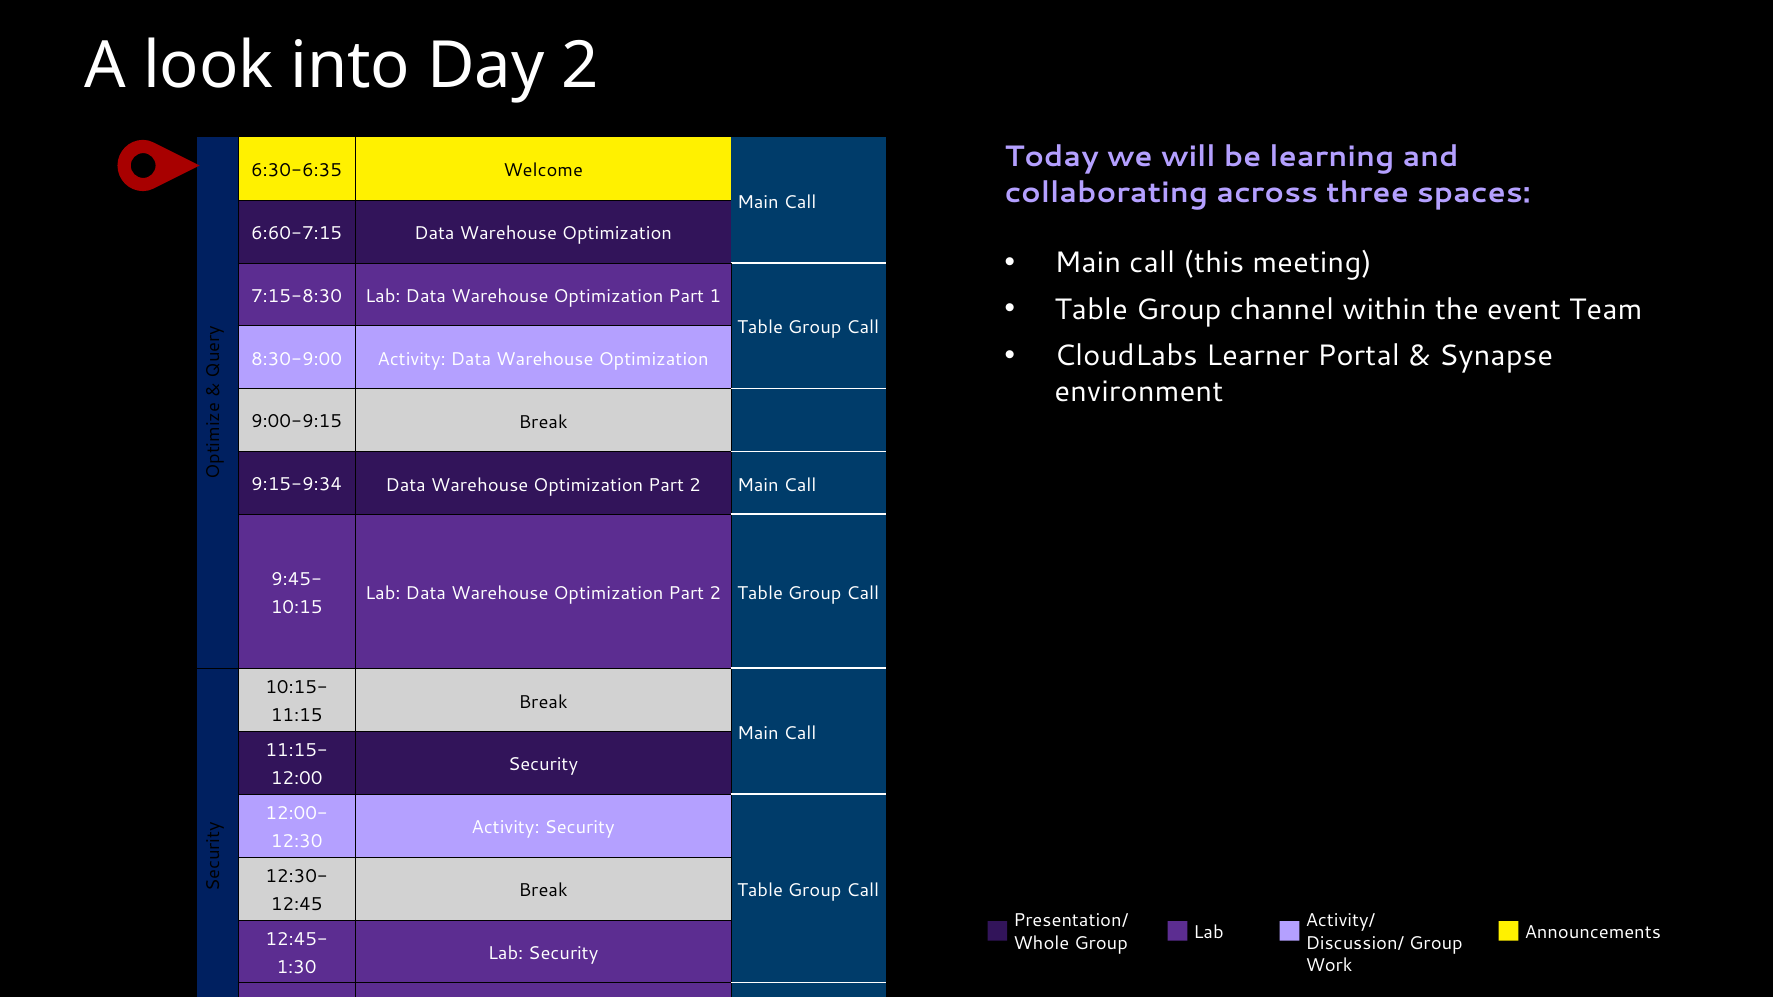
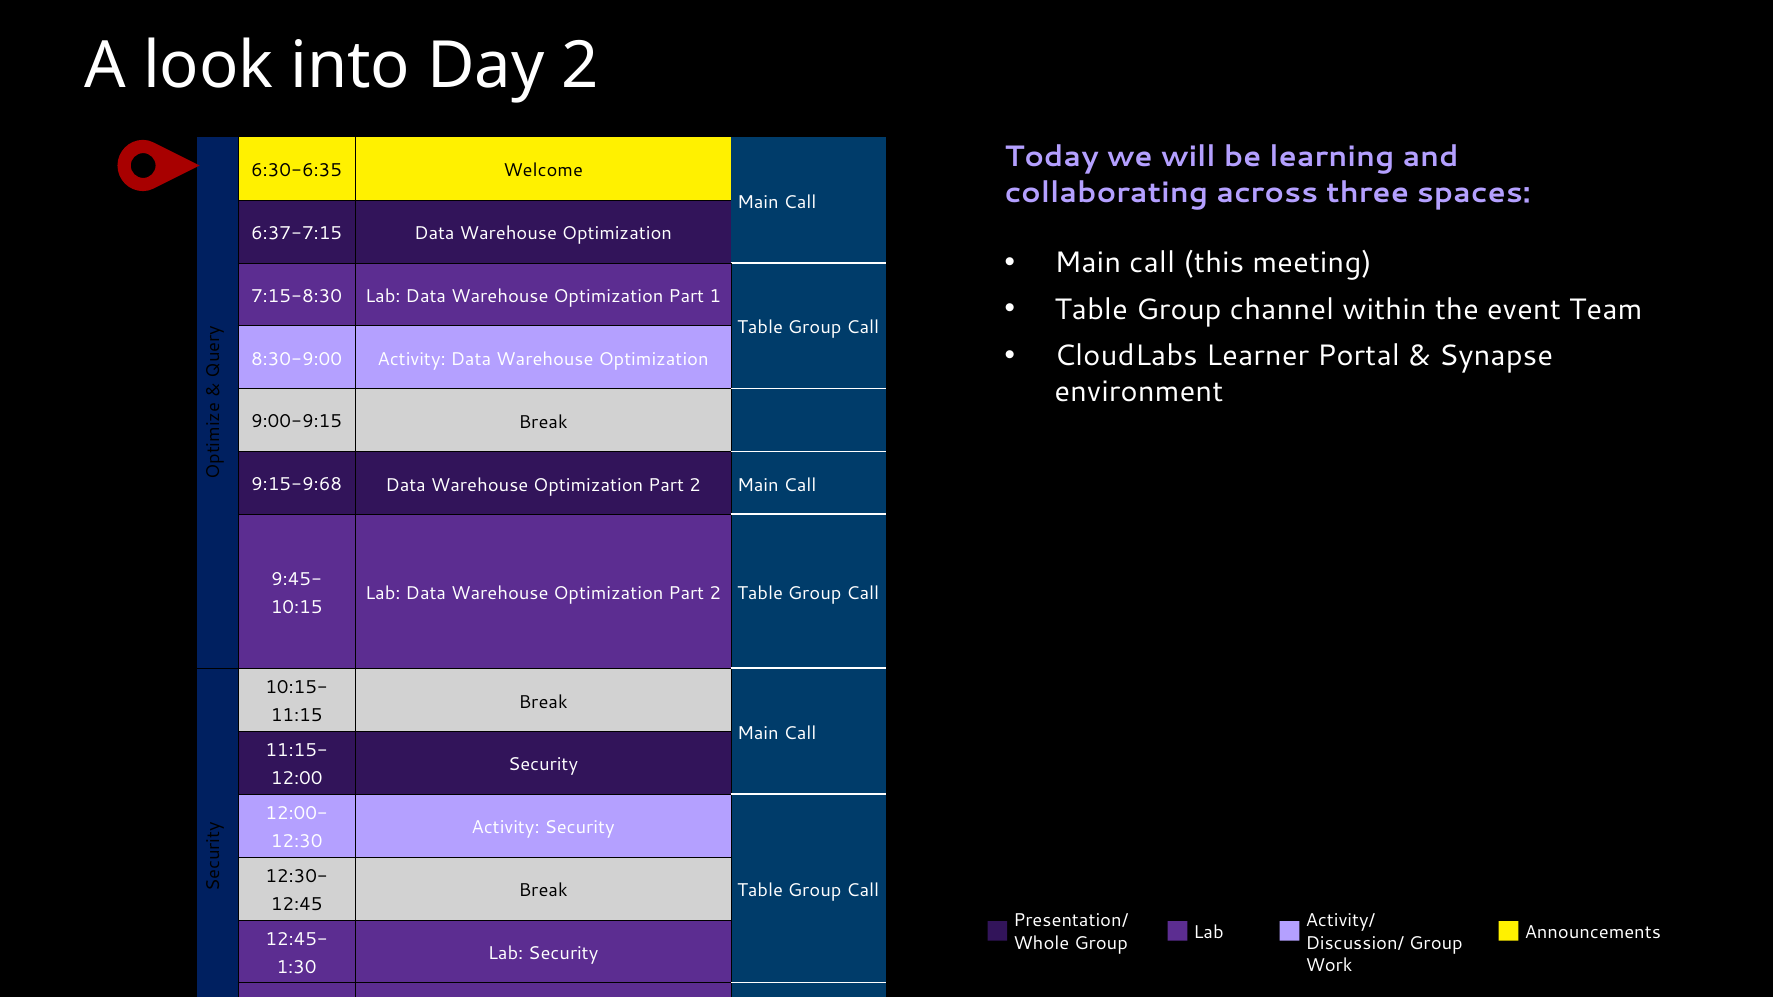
6:60-7:15: 6:60-7:15 -> 6:37-7:15
9:15-9:34: 9:15-9:34 -> 9:15-9:68
